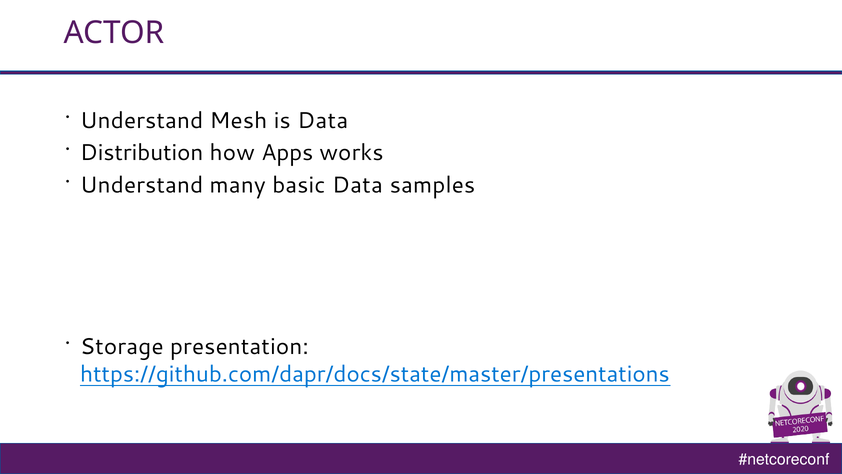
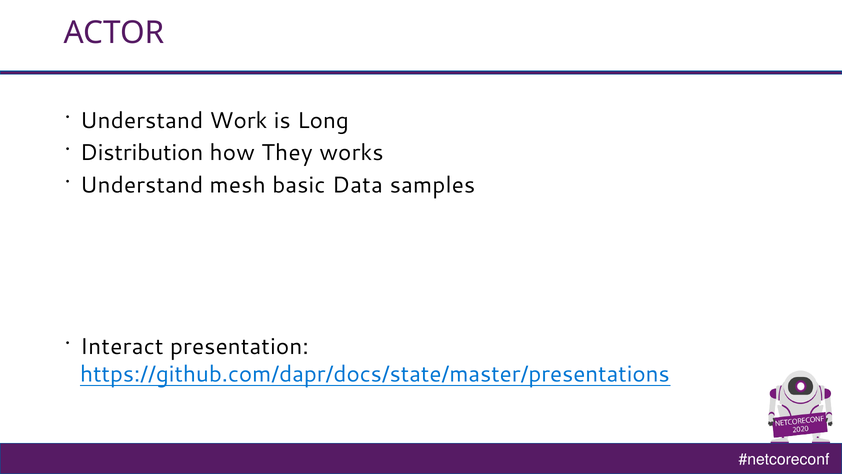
Mesh: Mesh -> Work
is Data: Data -> Long
Apps: Apps -> They
many: many -> mesh
Storage: Storage -> Interact
